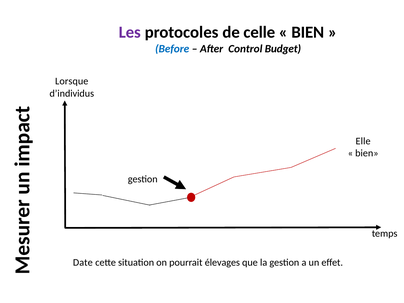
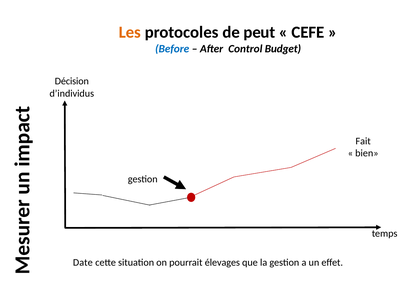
Les colour: purple -> orange
celle: celle -> peut
BIEN at (308, 32): BIEN -> CEFE
Lorsque: Lorsque -> Décision
Elle: Elle -> Fait
